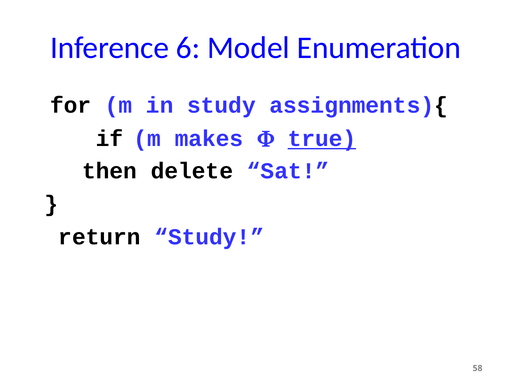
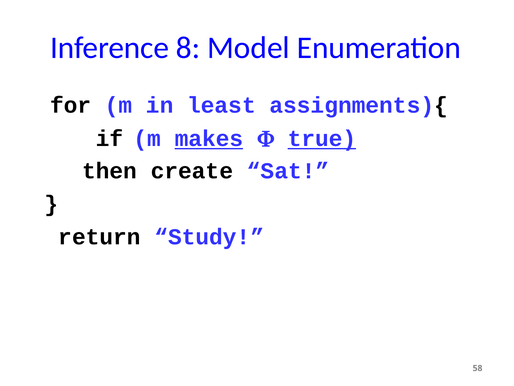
6: 6 -> 8
in study: study -> least
makes underline: none -> present
delete: delete -> create
